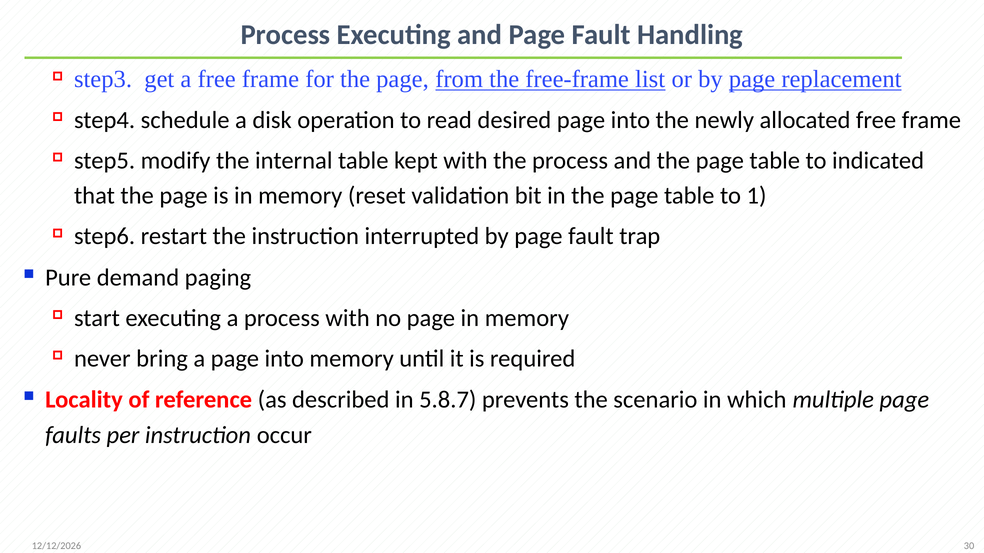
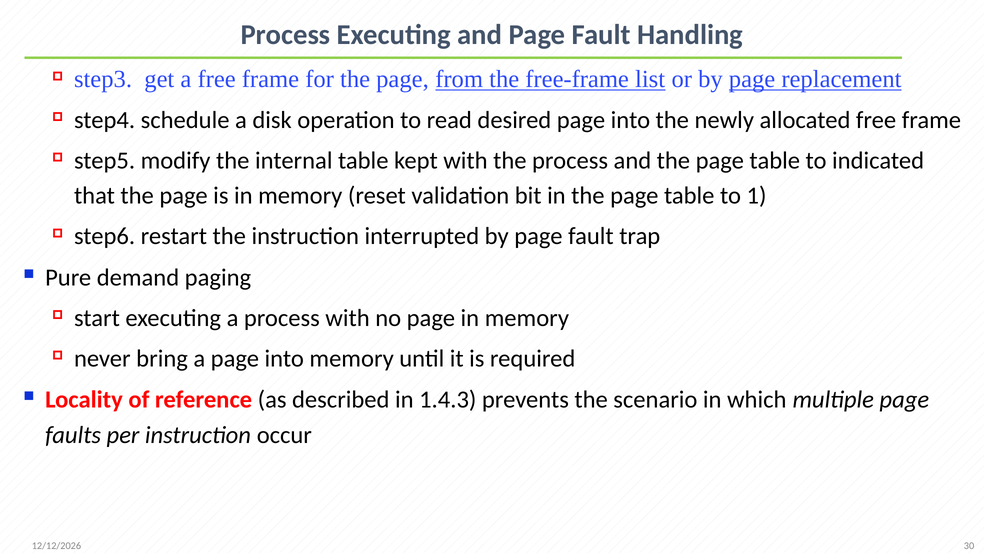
5.8.7: 5.8.7 -> 1.4.3
